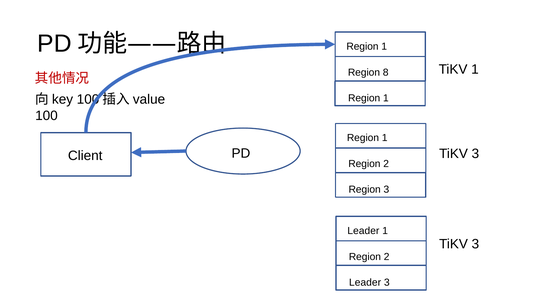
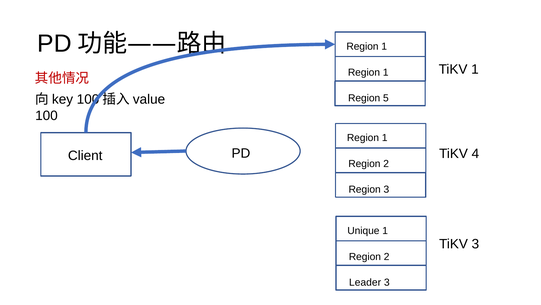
8 at (386, 72): 8 -> 1
1 at (386, 98): 1 -> 5
3 at (475, 153): 3 -> 4
Leader at (363, 230): Leader -> Unique
